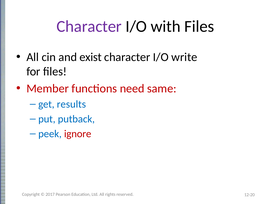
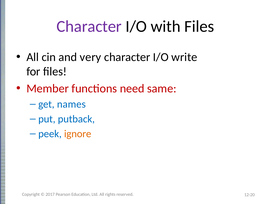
exist: exist -> very
results: results -> names
ignore colour: red -> orange
